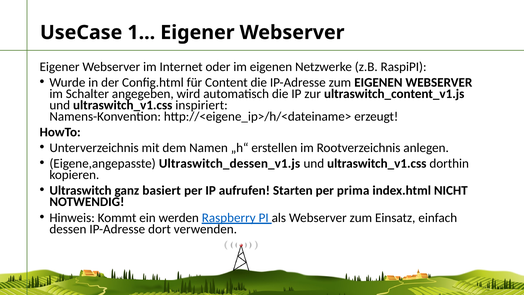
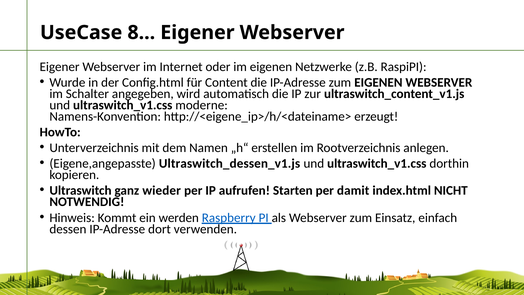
1: 1 -> 8
inspiriert: inspiriert -> moderne
basiert: basiert -> wieder
prima: prima -> damit
